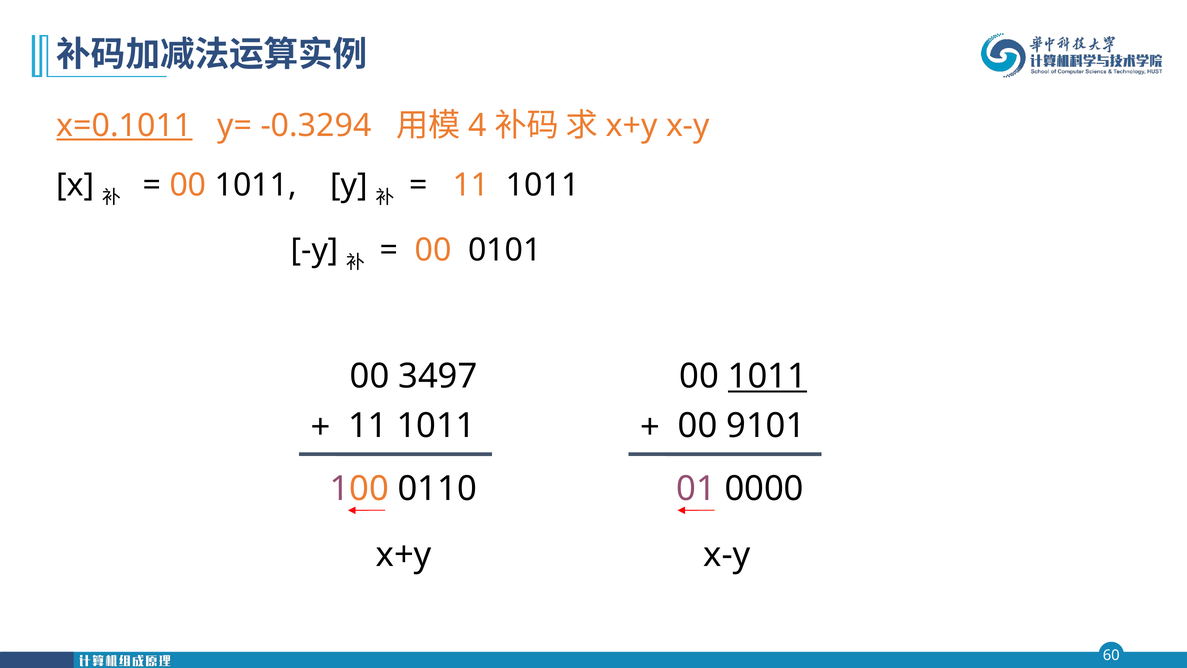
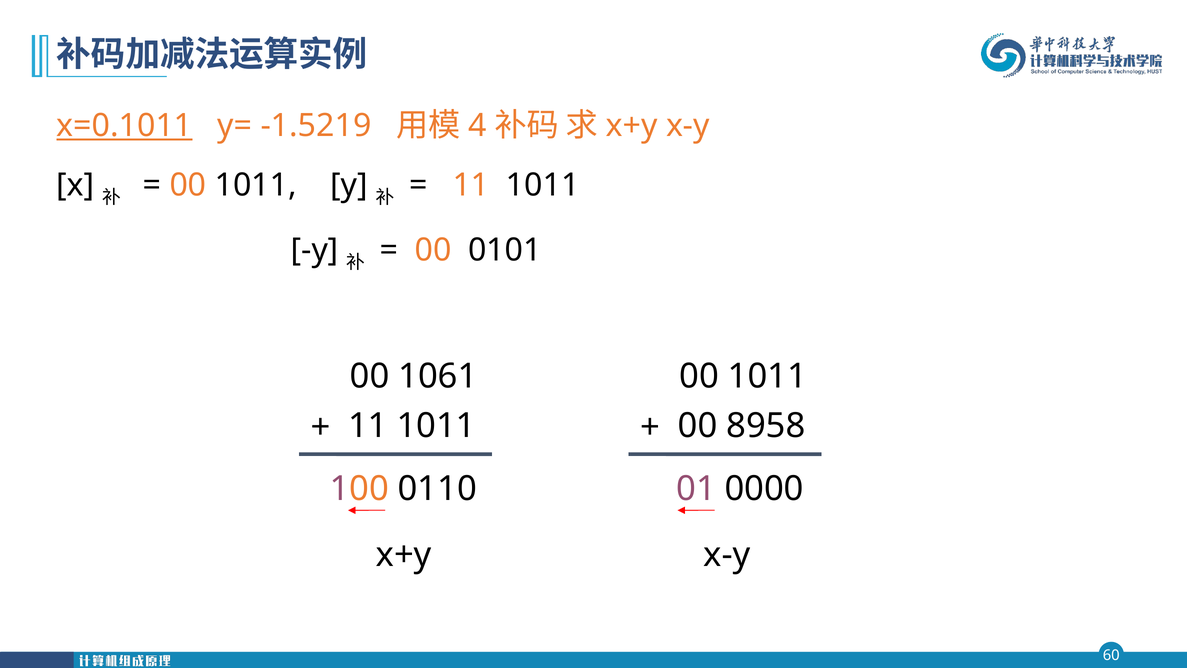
-0.3294: -0.3294 -> -1.5219
3497: 3497 -> 1061
1011 at (767, 376) underline: present -> none
9101: 9101 -> 8958
